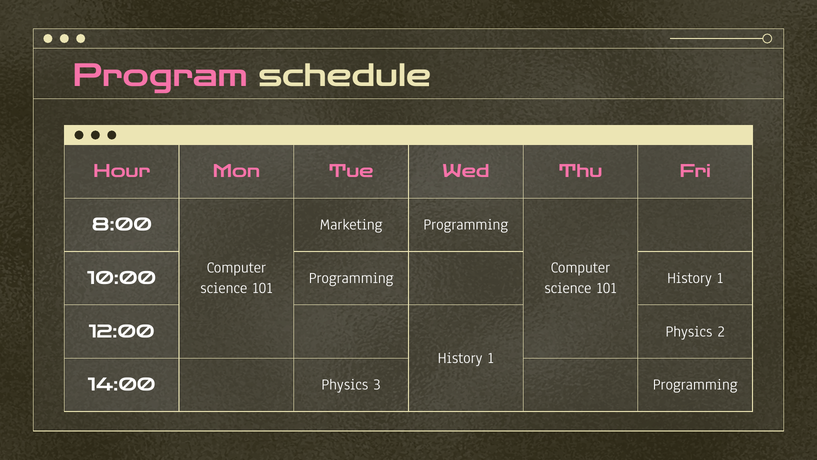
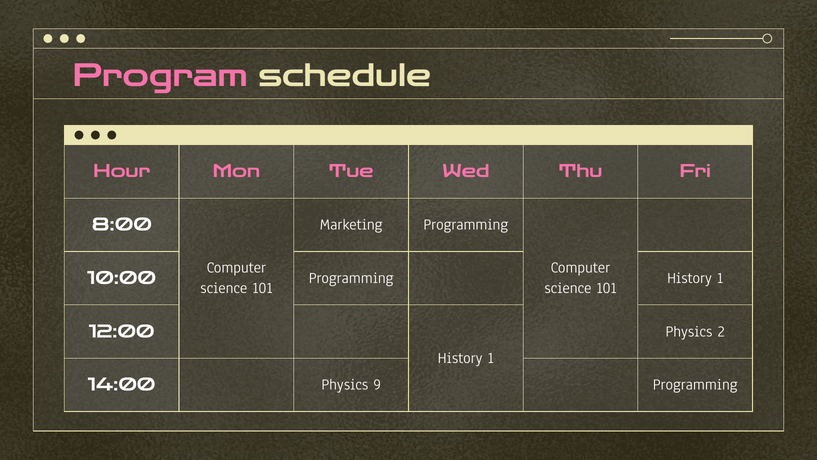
3: 3 -> 9
